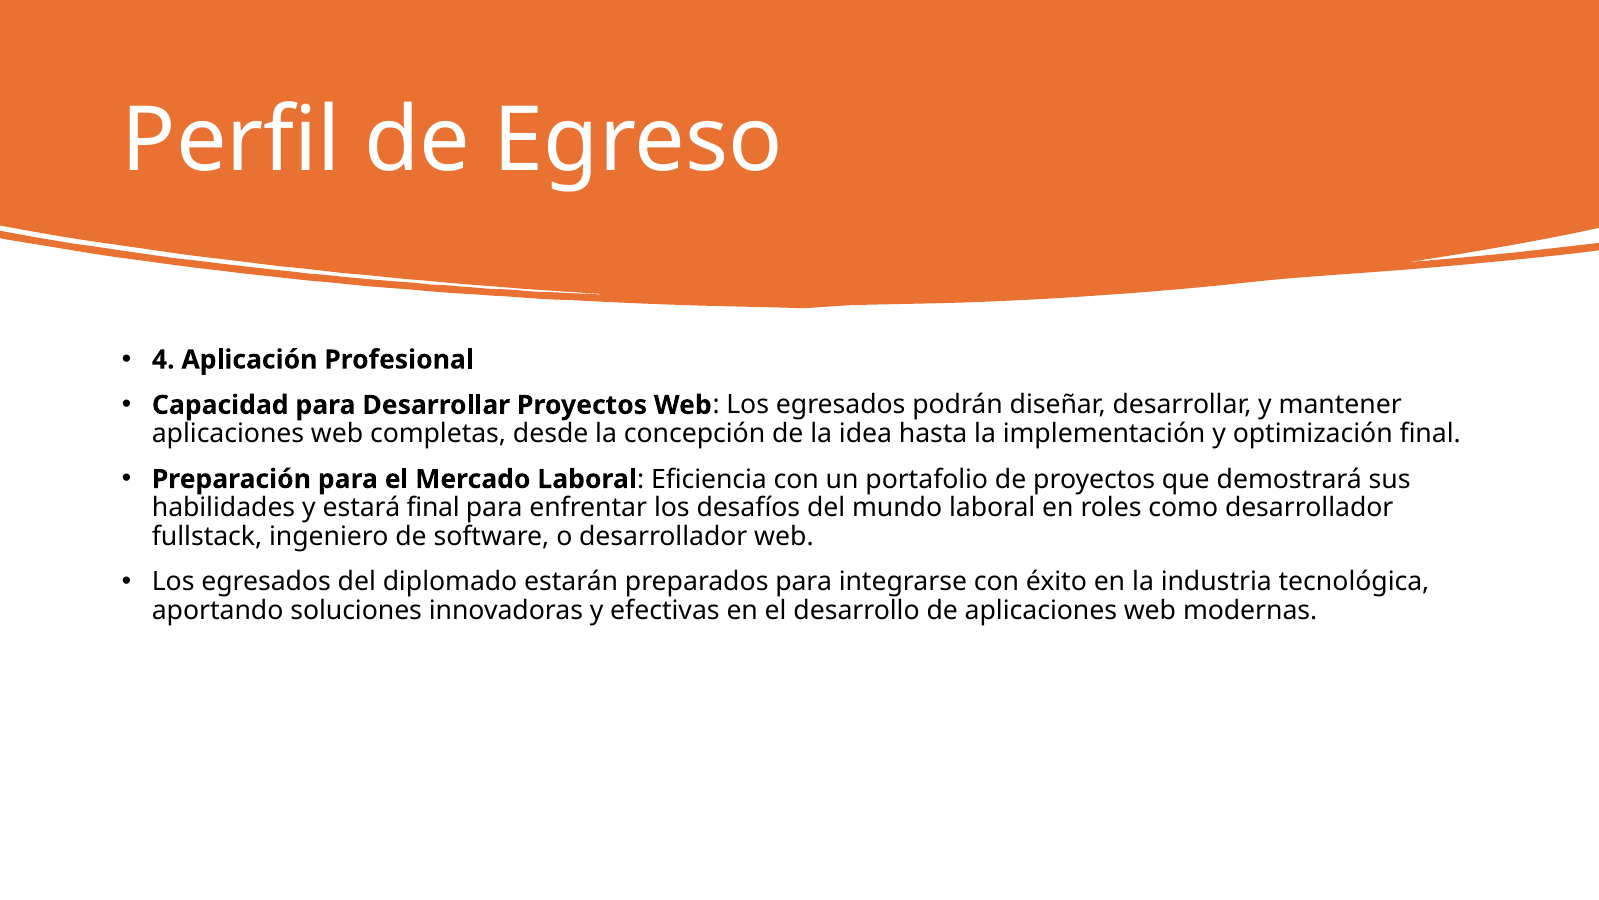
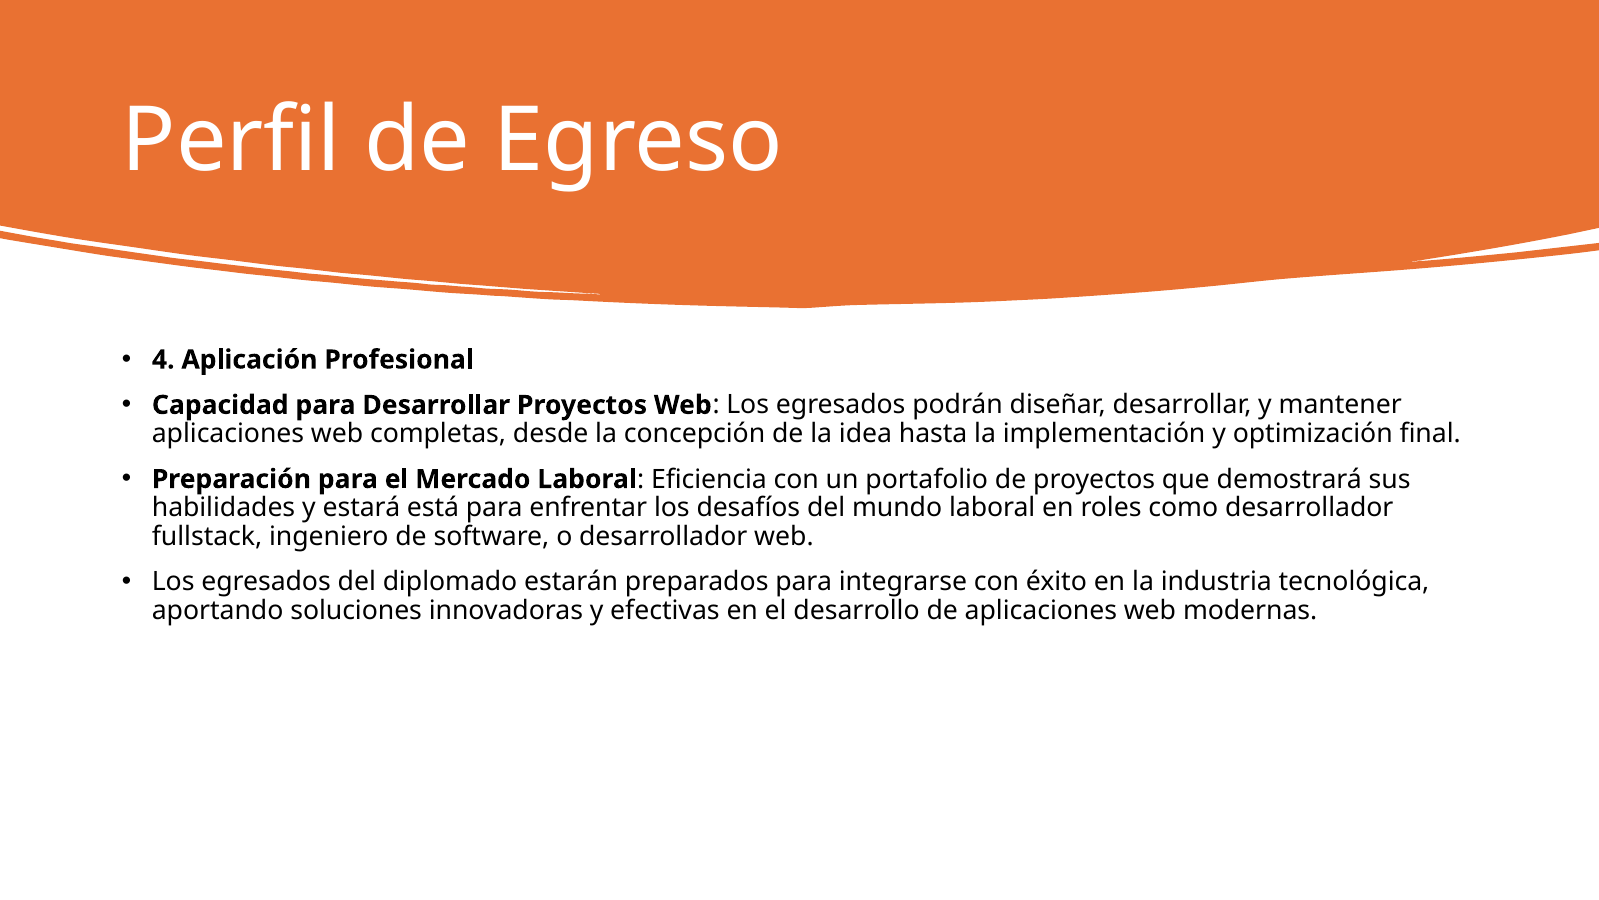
estará final: final -> está
